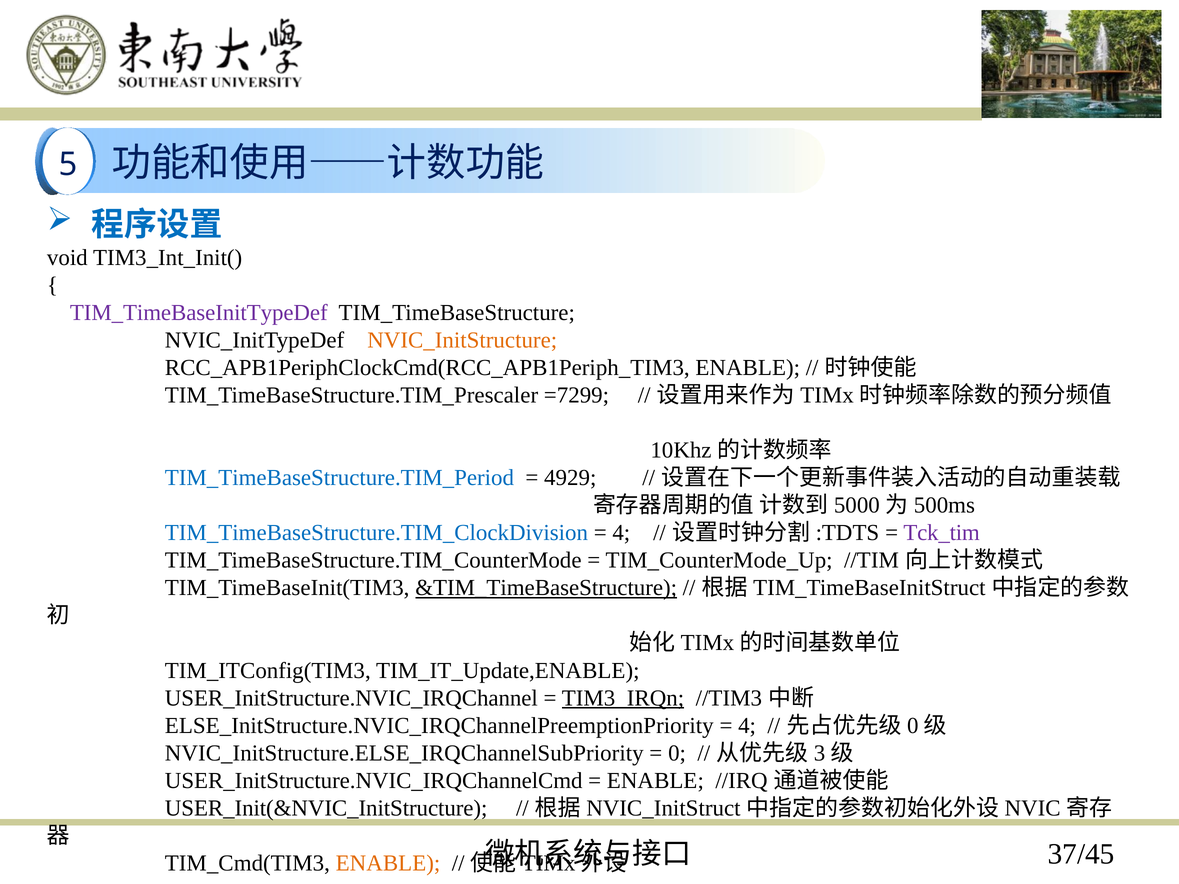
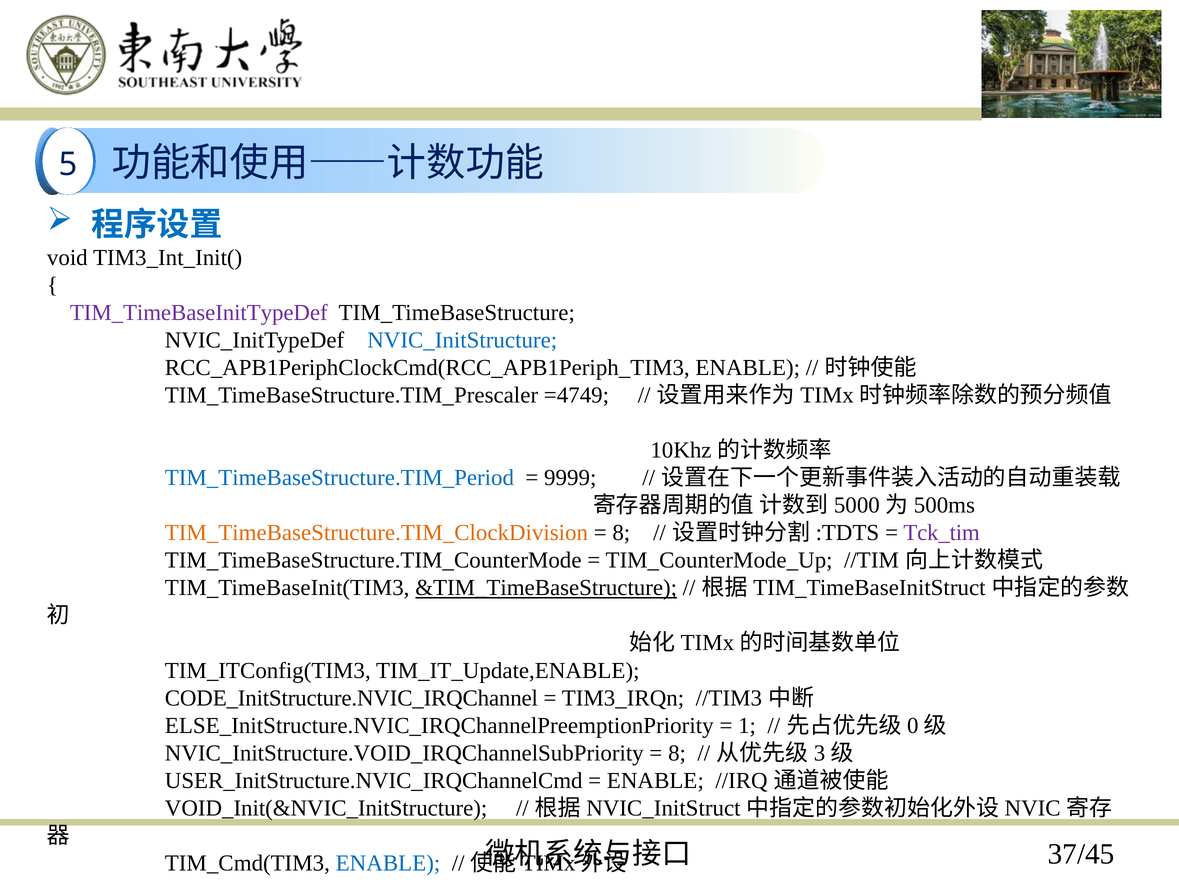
NVIC_InitStructure colour: orange -> blue
=7299: =7299 -> =4749
4929: 4929 -> 9999
TIM_TimeBaseStructure.TIM_ClockDivision colour: blue -> orange
4 at (621, 533): 4 -> 8
USER_InitStructure.NVIC_IRQChannel: USER_InitStructure.NVIC_IRQChannel -> CODE_InitStructure.NVIC_IRQChannel
TIM3_IRQn underline: present -> none
4 at (747, 726): 4 -> 1
NVIC_InitStructure.ELSE_IRQChannelSubPriority: NVIC_InitStructure.ELSE_IRQChannelSubPriority -> NVIC_InitStructure.VOID_IRQChannelSubPriority
0 at (677, 753): 0 -> 8
USER_Init(&NVIC_InitStructure: USER_Init(&NVIC_InitStructure -> VOID_Init(&NVIC_InitStructure
ENABLE at (388, 863) colour: orange -> blue
